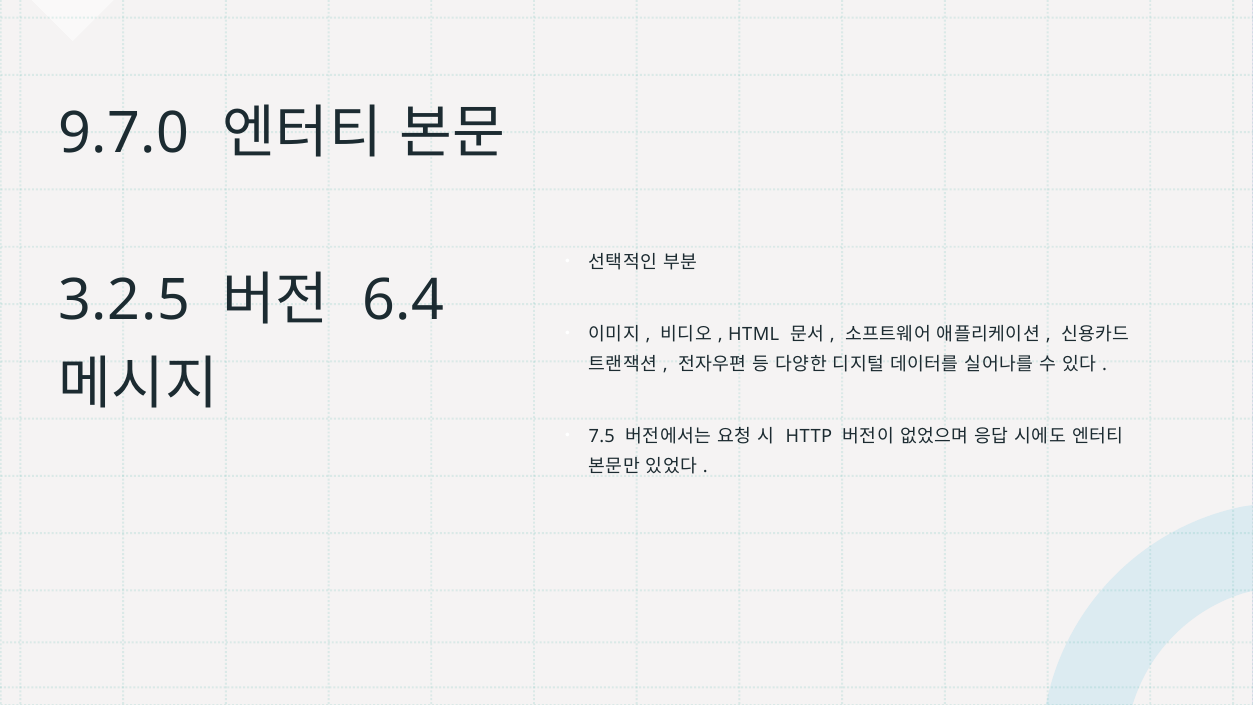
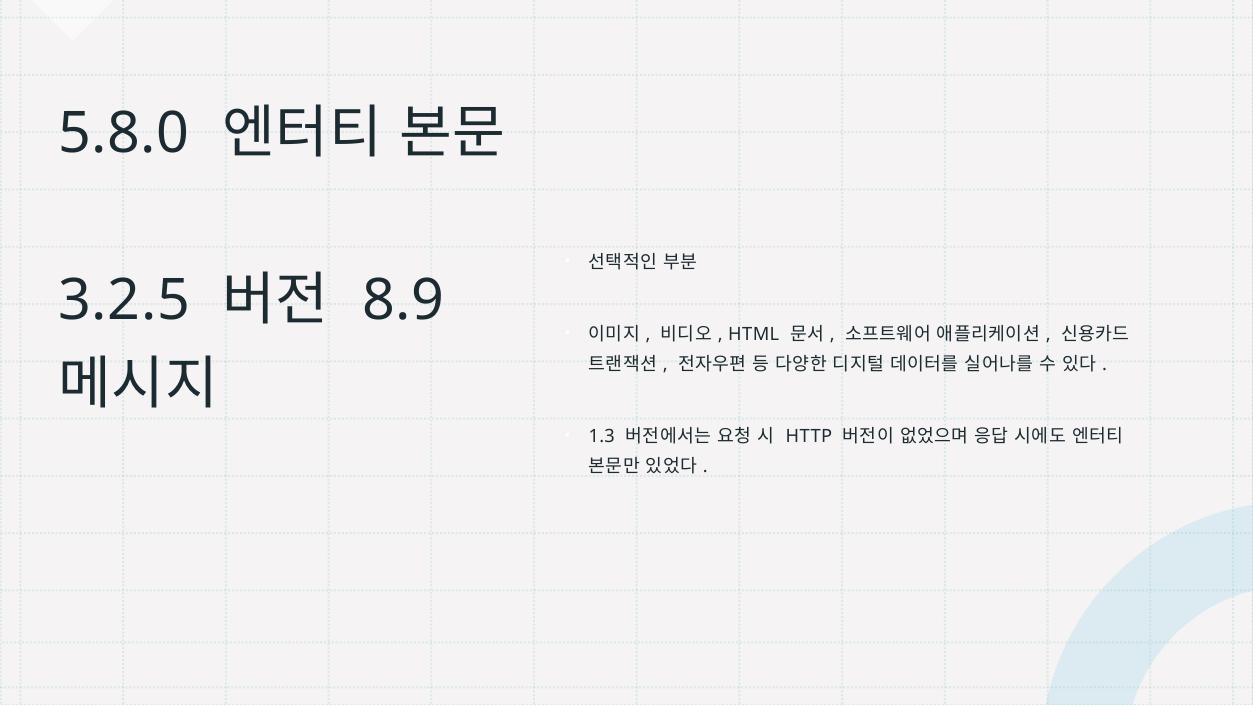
9.7.0: 9.7.0 -> 5.8.0
6.4: 6.4 -> 8.9
7.5: 7.5 -> 1.3
